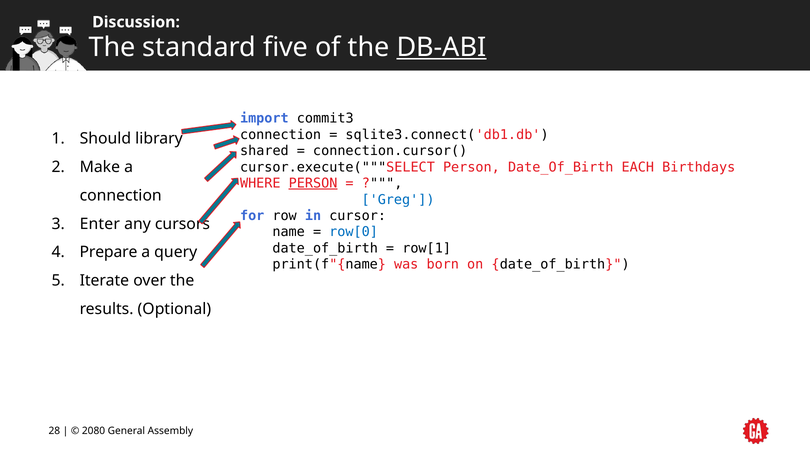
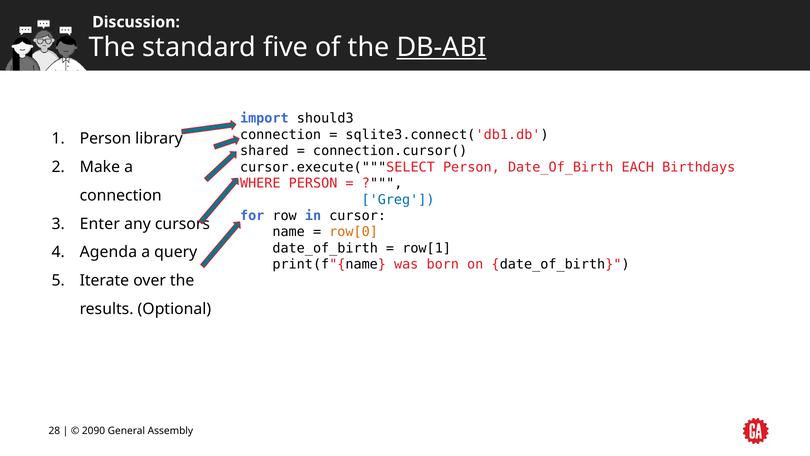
commit3: commit3 -> should3
Should at (105, 139): Should -> Person
PERSON at (313, 183) underline: present -> none
row[0 colour: blue -> orange
Prepare: Prepare -> Agenda
2080: 2080 -> 2090
